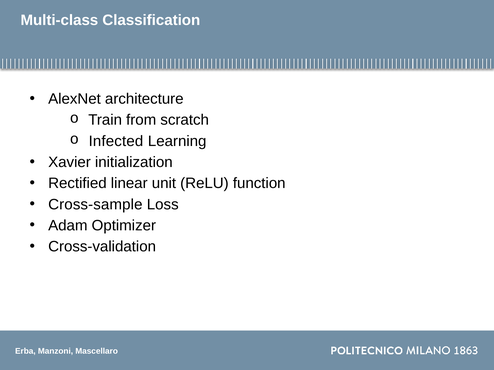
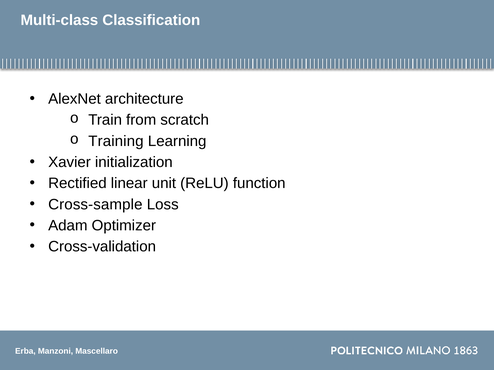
Infected: Infected -> Training
